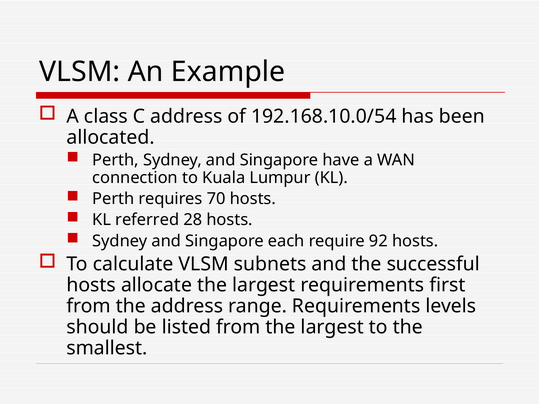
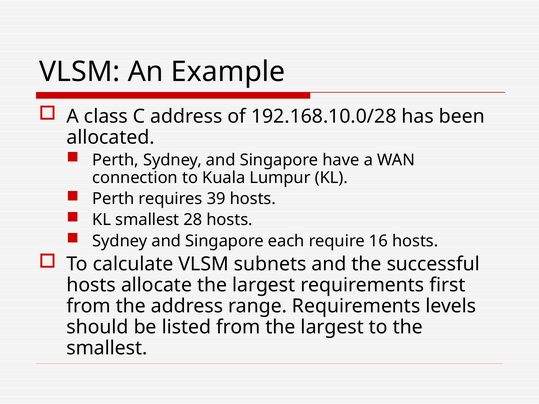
192.168.10.0/54: 192.168.10.0/54 -> 192.168.10.0/28
70: 70 -> 39
KL referred: referred -> smallest
92: 92 -> 16
